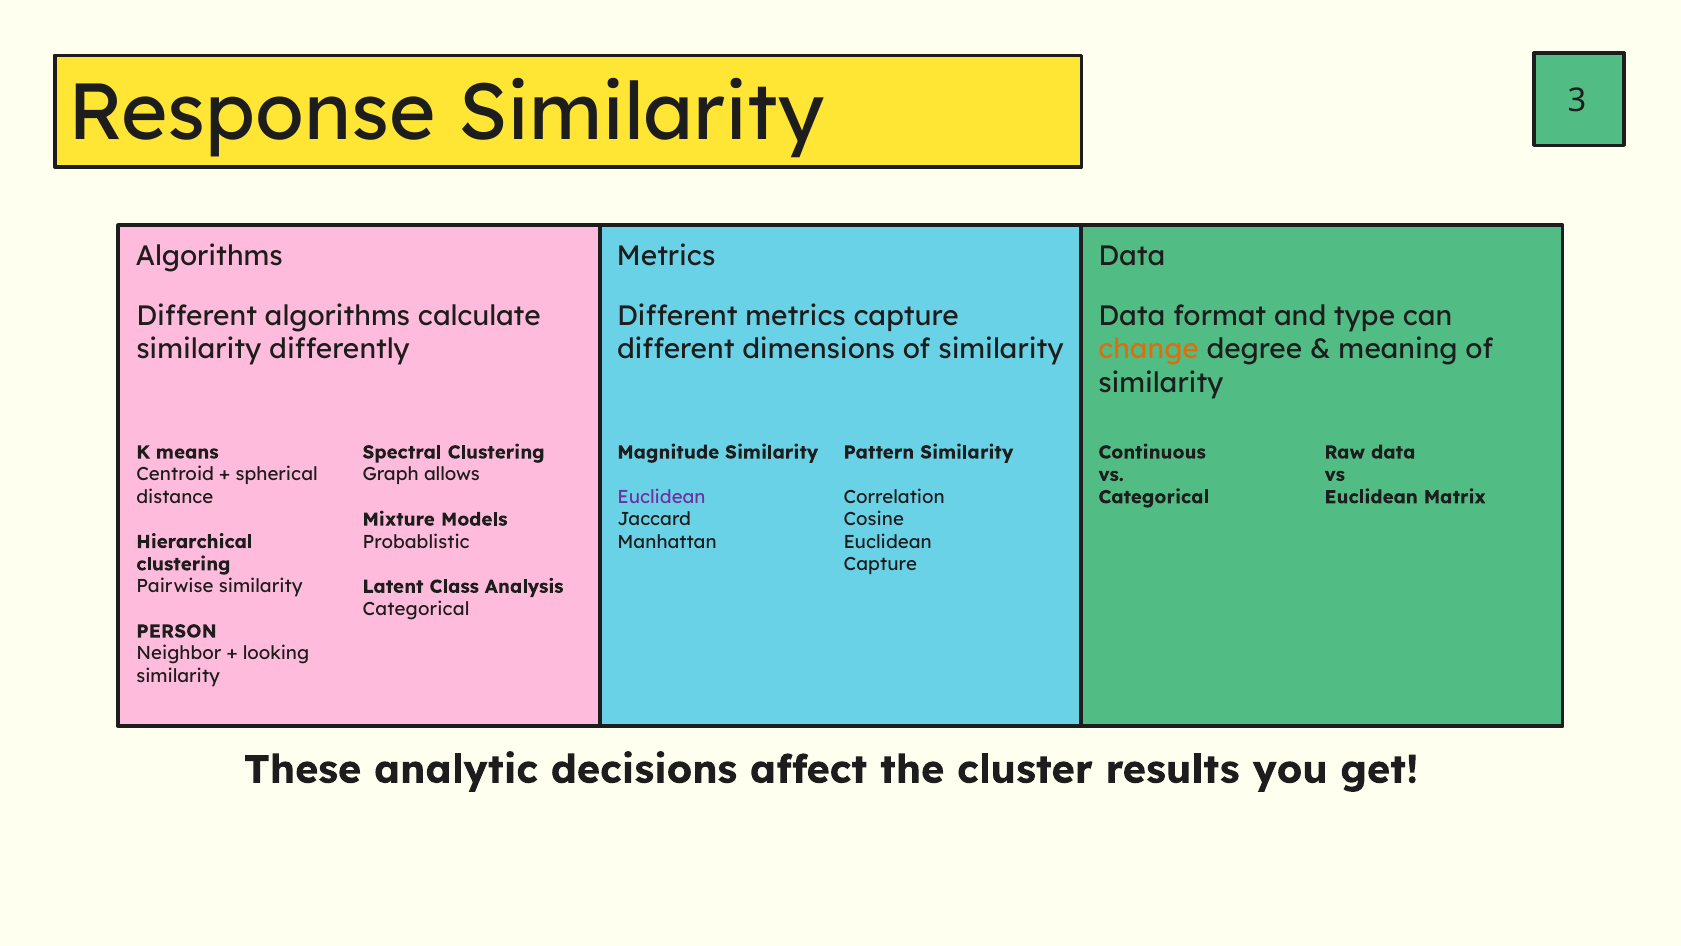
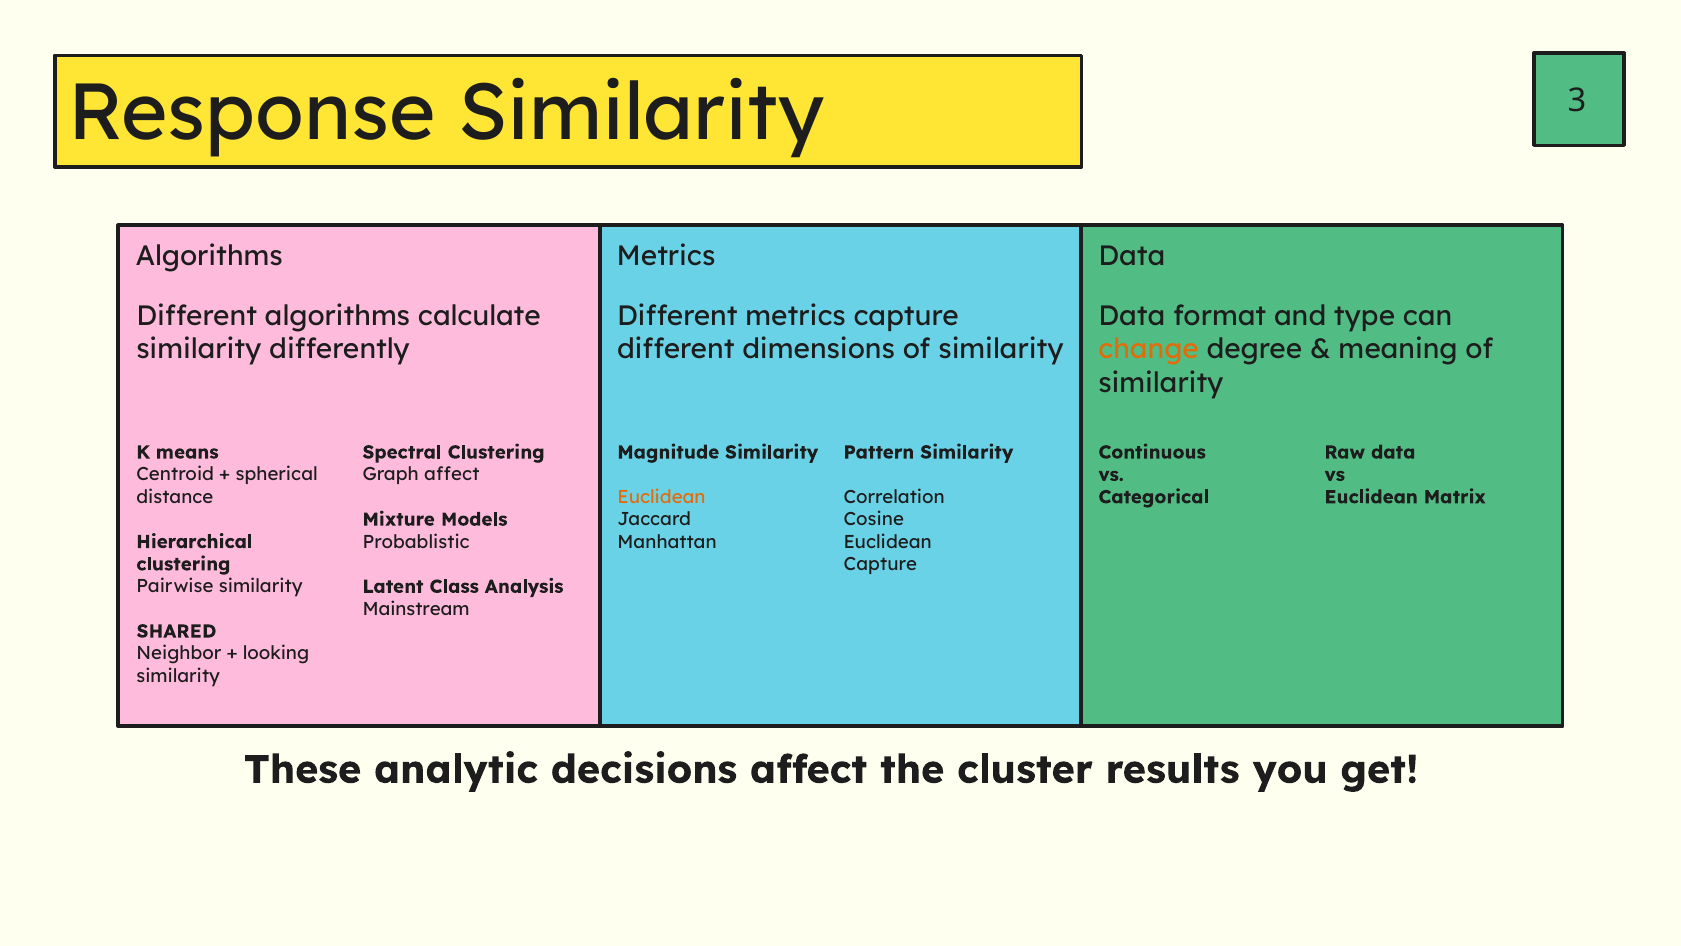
Graph allows: allows -> affect
Euclidean at (661, 497) colour: purple -> orange
Categorical at (416, 609): Categorical -> Mainstream
PERSON: PERSON -> SHARED
